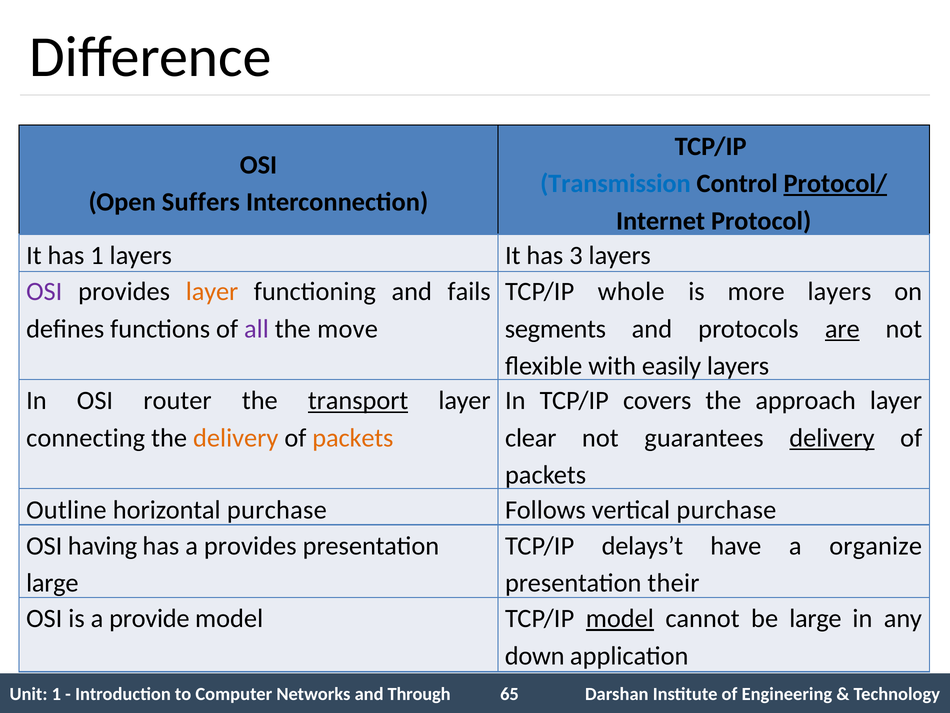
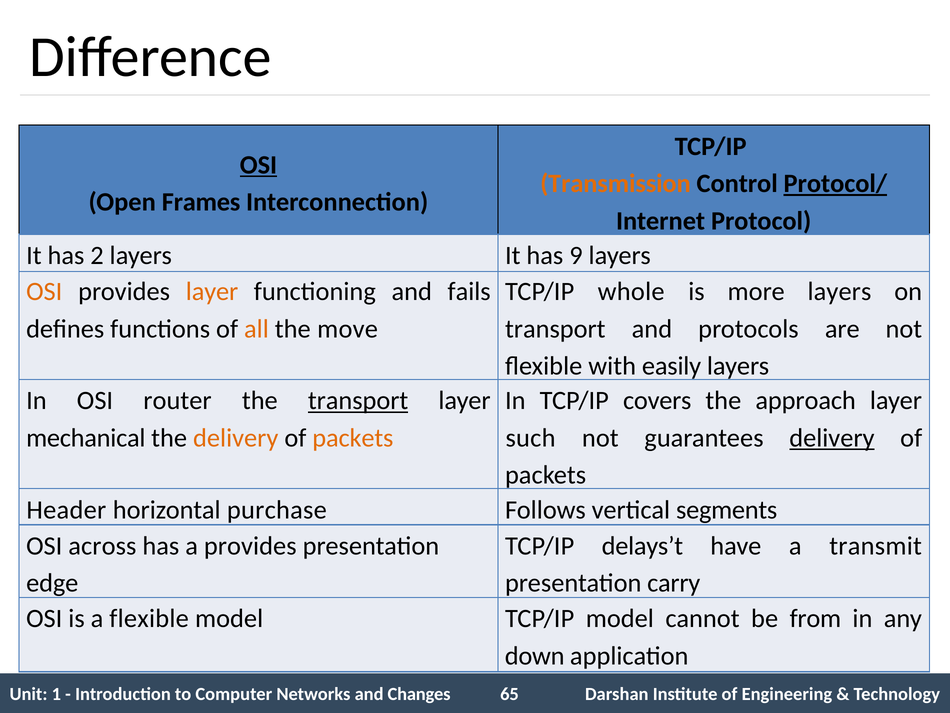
OSI at (258, 165) underline: none -> present
Transmission colour: blue -> orange
Suffers: Suffers -> Frames
has 1: 1 -> 2
3: 3 -> 9
OSI at (44, 292) colour: purple -> orange
all colour: purple -> orange
segments at (555, 329): segments -> transport
are underline: present -> none
connecting: connecting -> mechanical
clear: clear -> such
Outline: Outline -> Header
vertical purchase: purchase -> segments
having: having -> across
organize: organize -> transmit
large at (52, 583): large -> edge
their: their -> carry
a provide: provide -> flexible
model at (620, 618) underline: present -> none
be large: large -> from
Through: Through -> Changes
